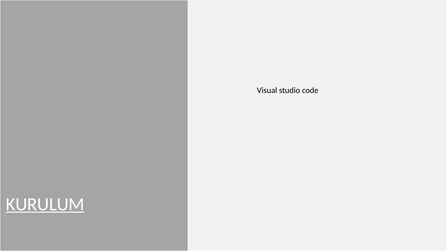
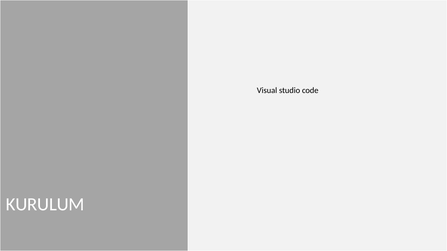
KURULUM underline: present -> none
